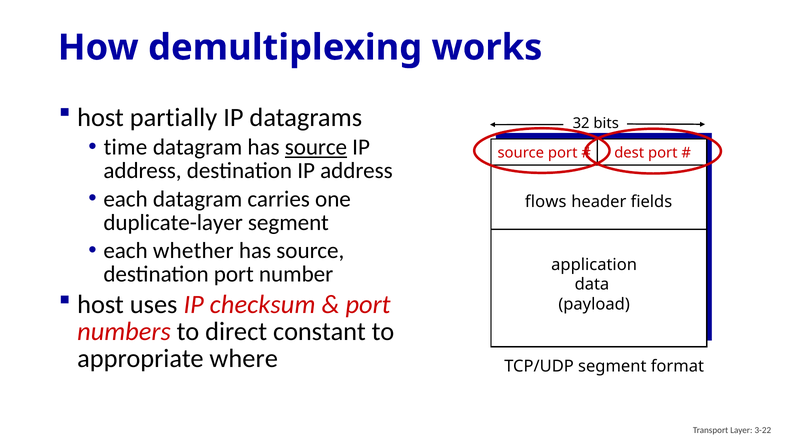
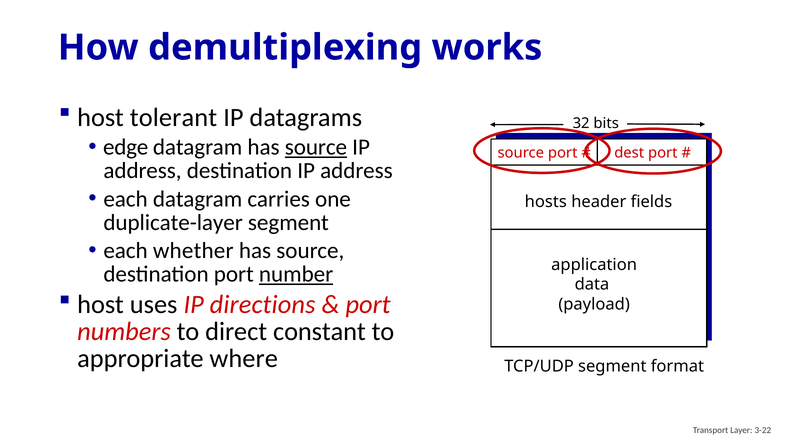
partially: partially -> tolerant
time: time -> edge
flows: flows -> hosts
number underline: none -> present
checksum: checksum -> directions
